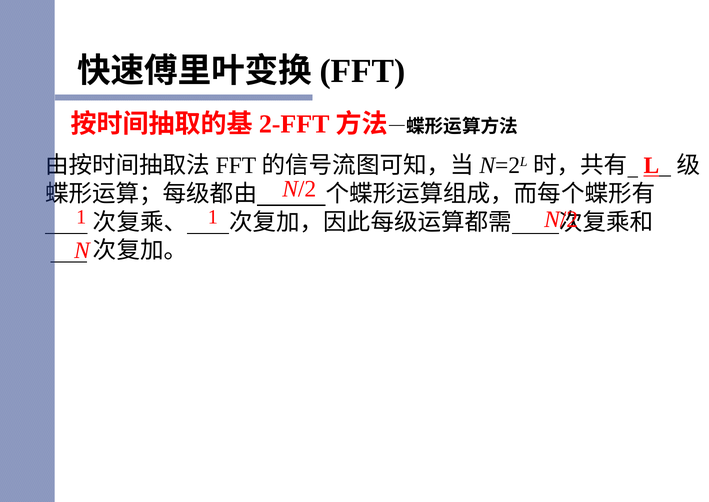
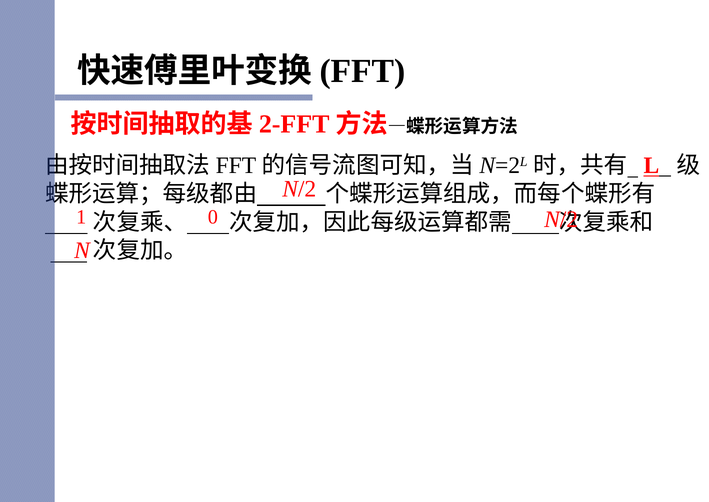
1 1: 1 -> 0
